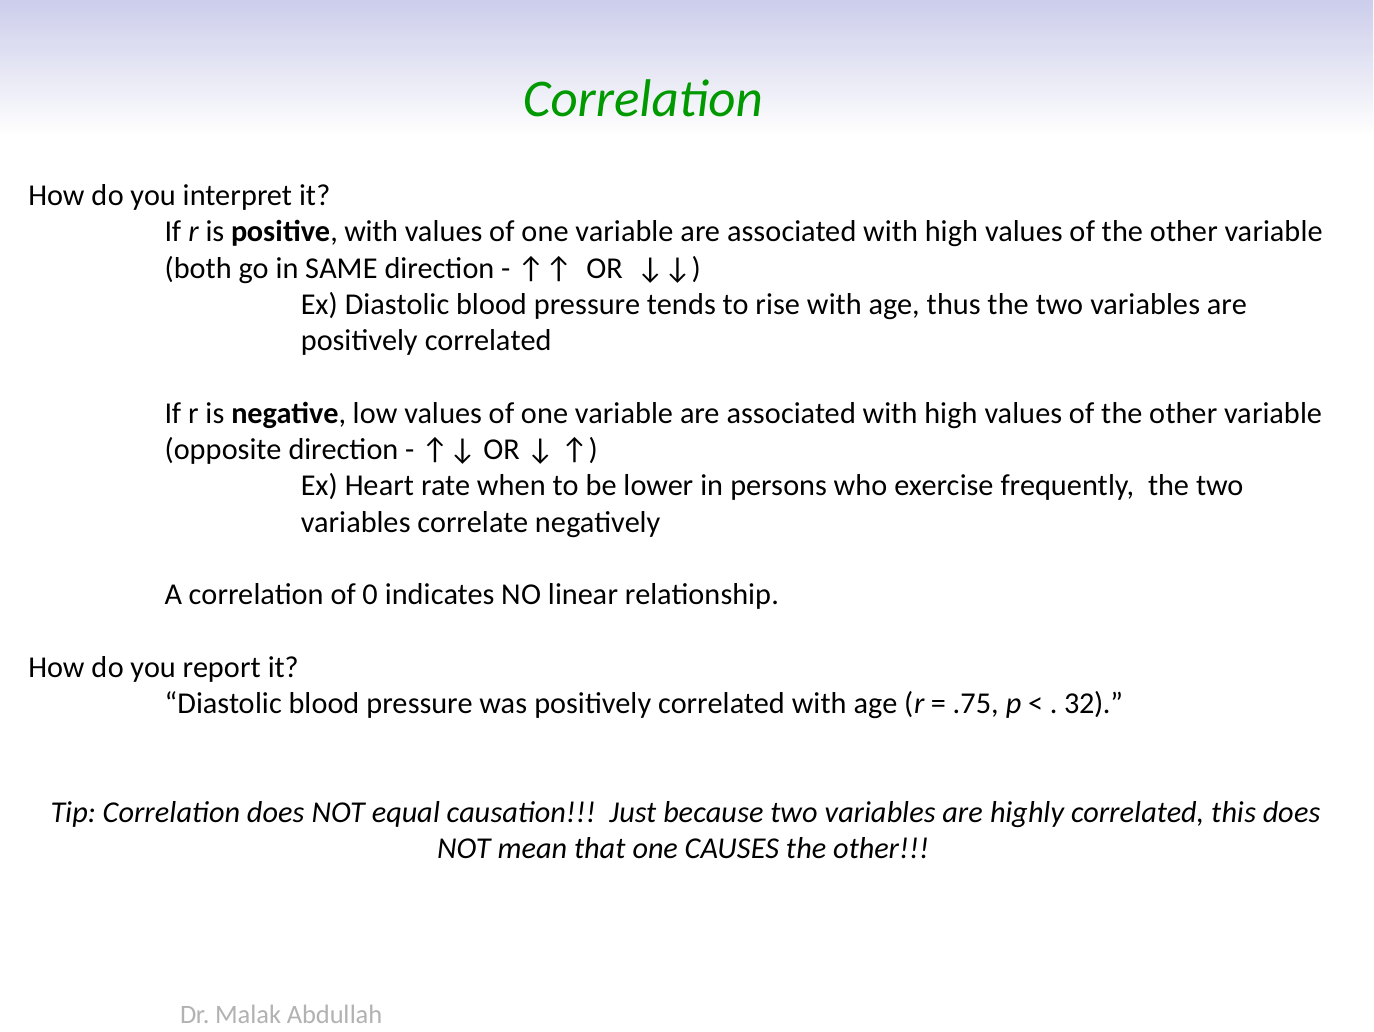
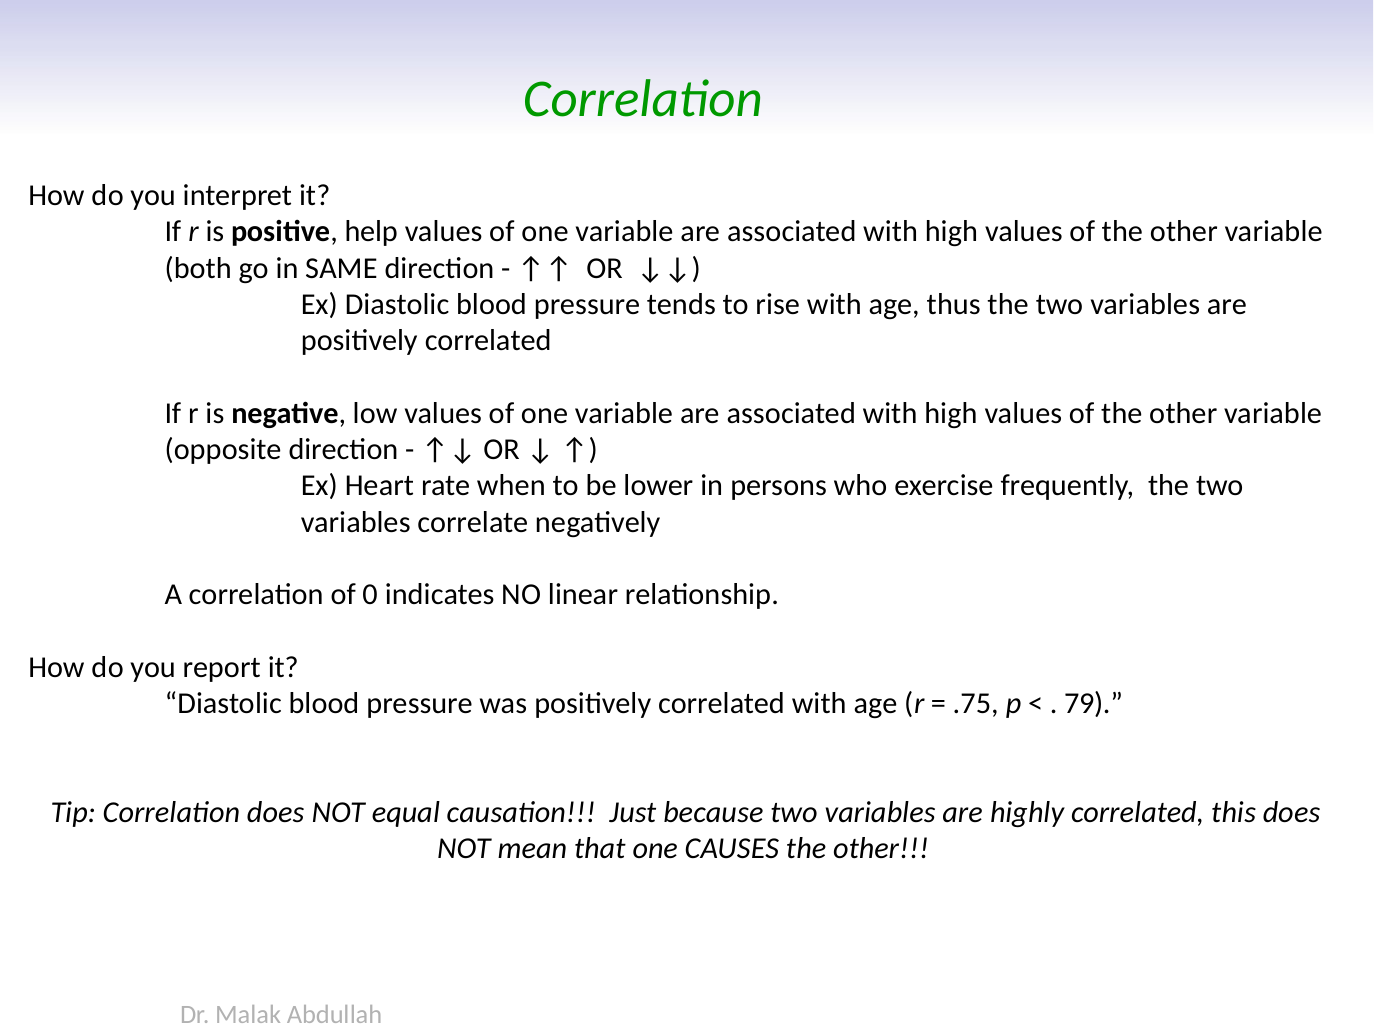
positive with: with -> help
32: 32 -> 79
